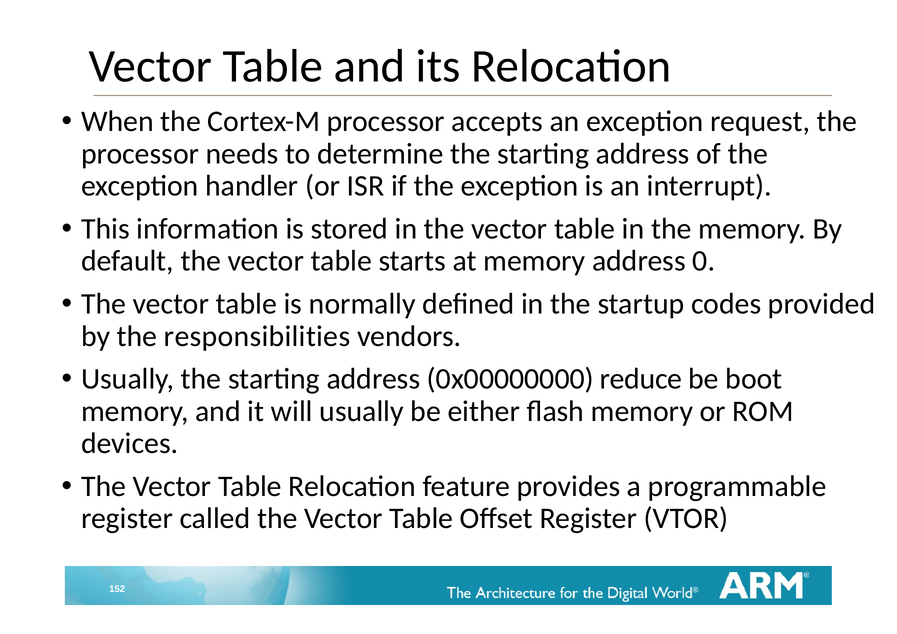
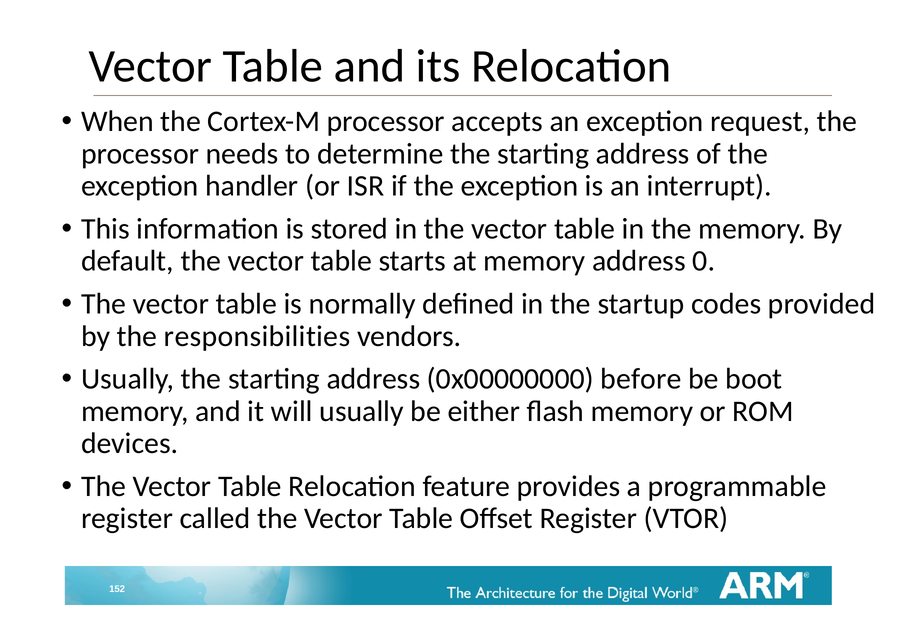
reduce: reduce -> before
